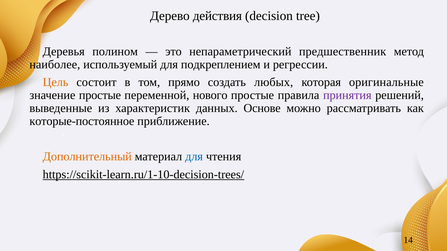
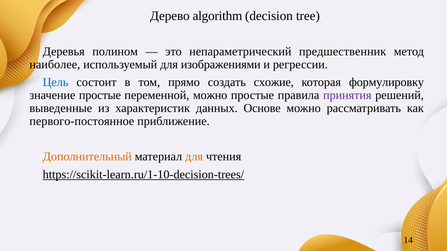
действия: действия -> algorithm
подкреплением: подкреплением -> изображениями
Цель colour: orange -> blue
любых: любых -> схожие
оригинальные: оригинальные -> формулировку
переменной нового: нового -> можно
которые-постоянное: которые-постоянное -> первого-постоянное
для at (194, 157) colour: blue -> orange
